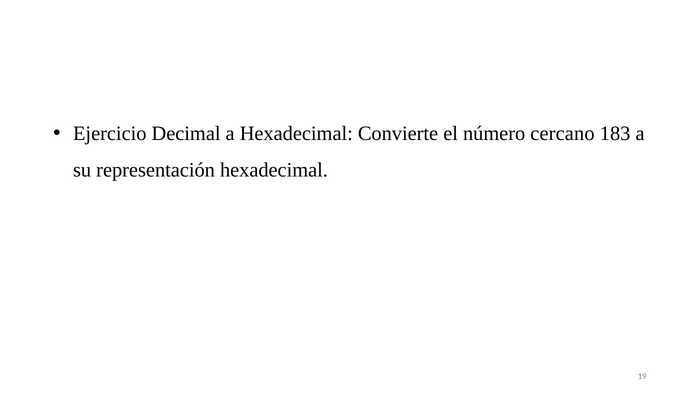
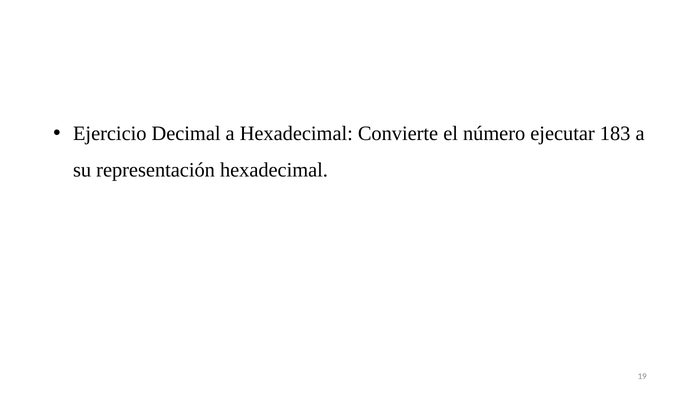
cercano: cercano -> ejecutar
